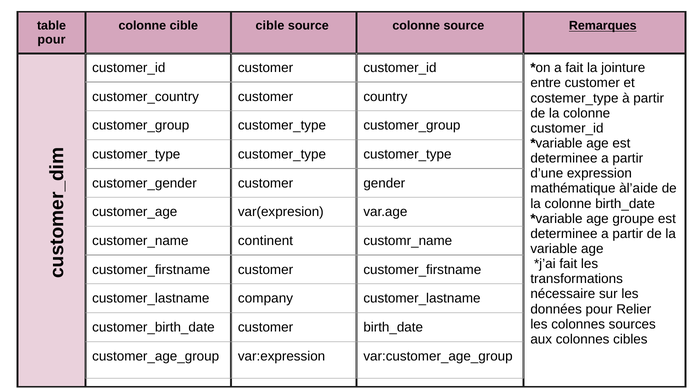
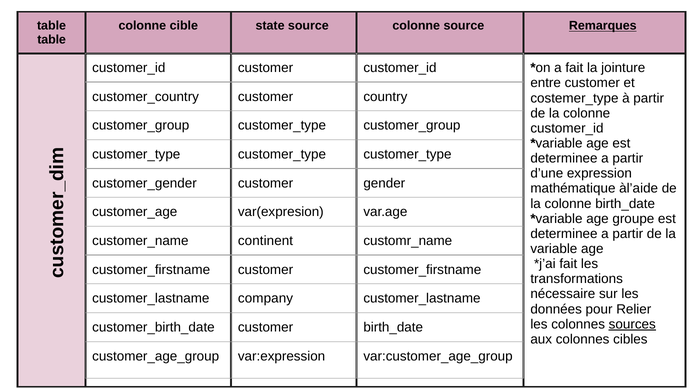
cible cible: cible -> state
pour at (51, 40): pour -> table
sources underline: none -> present
